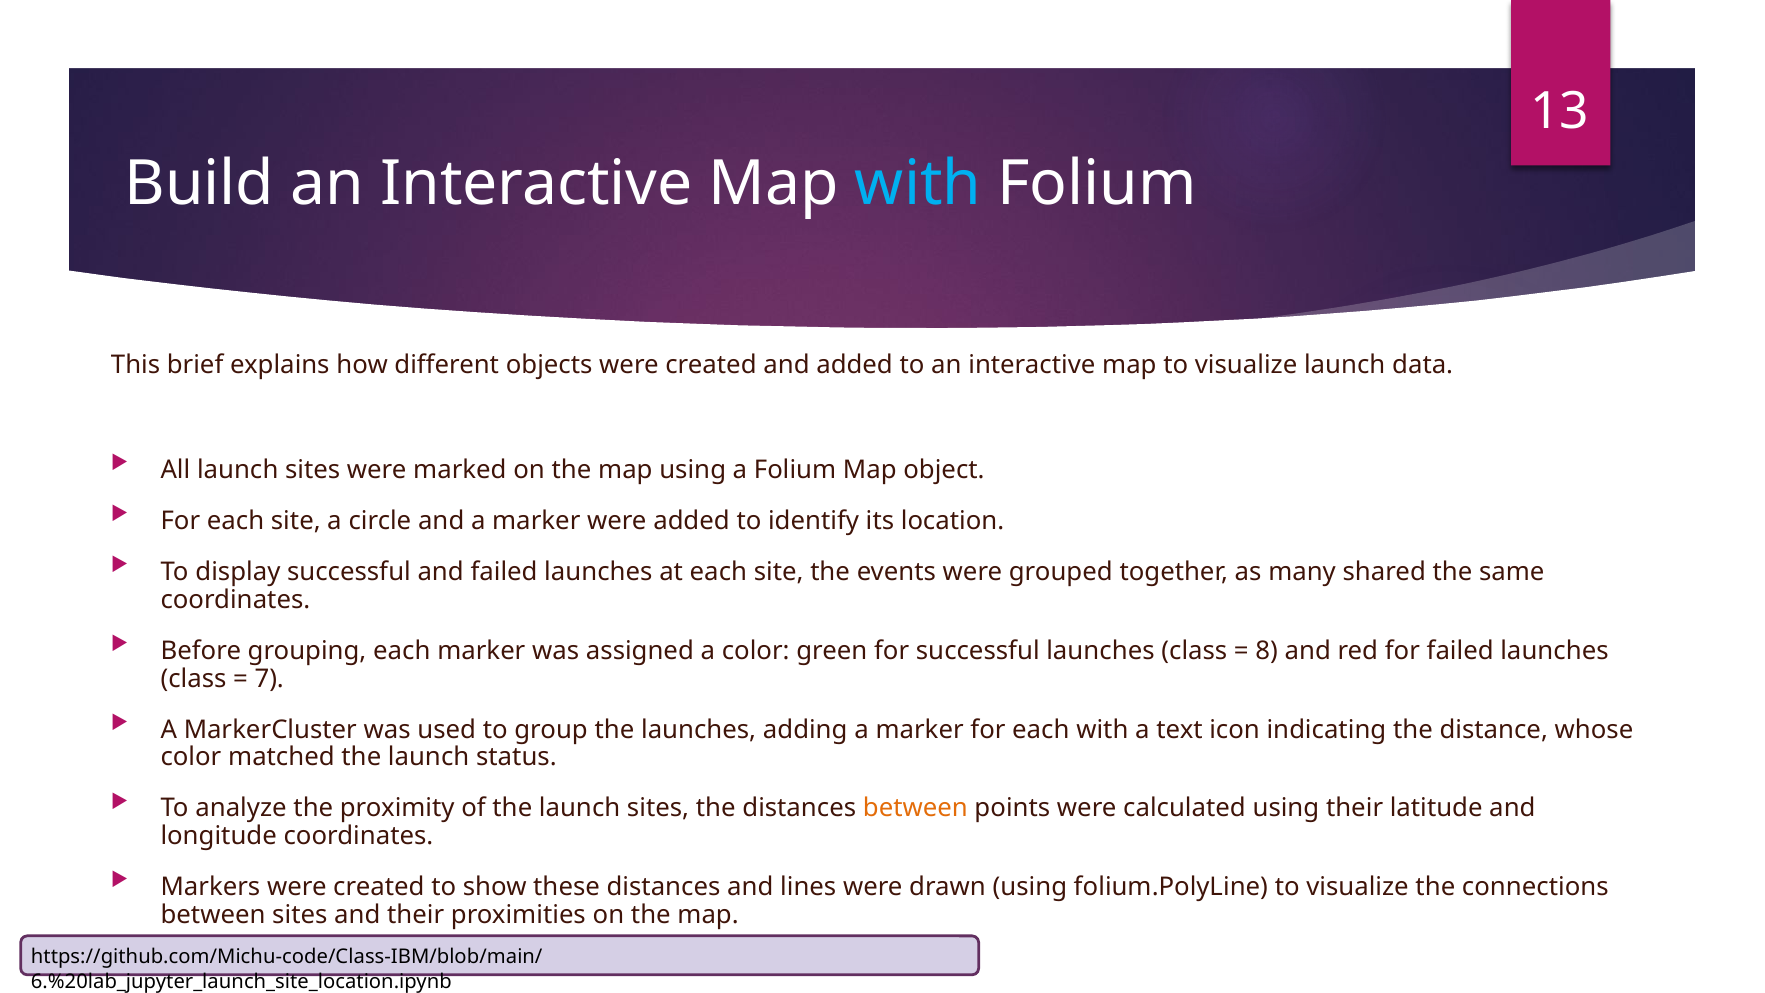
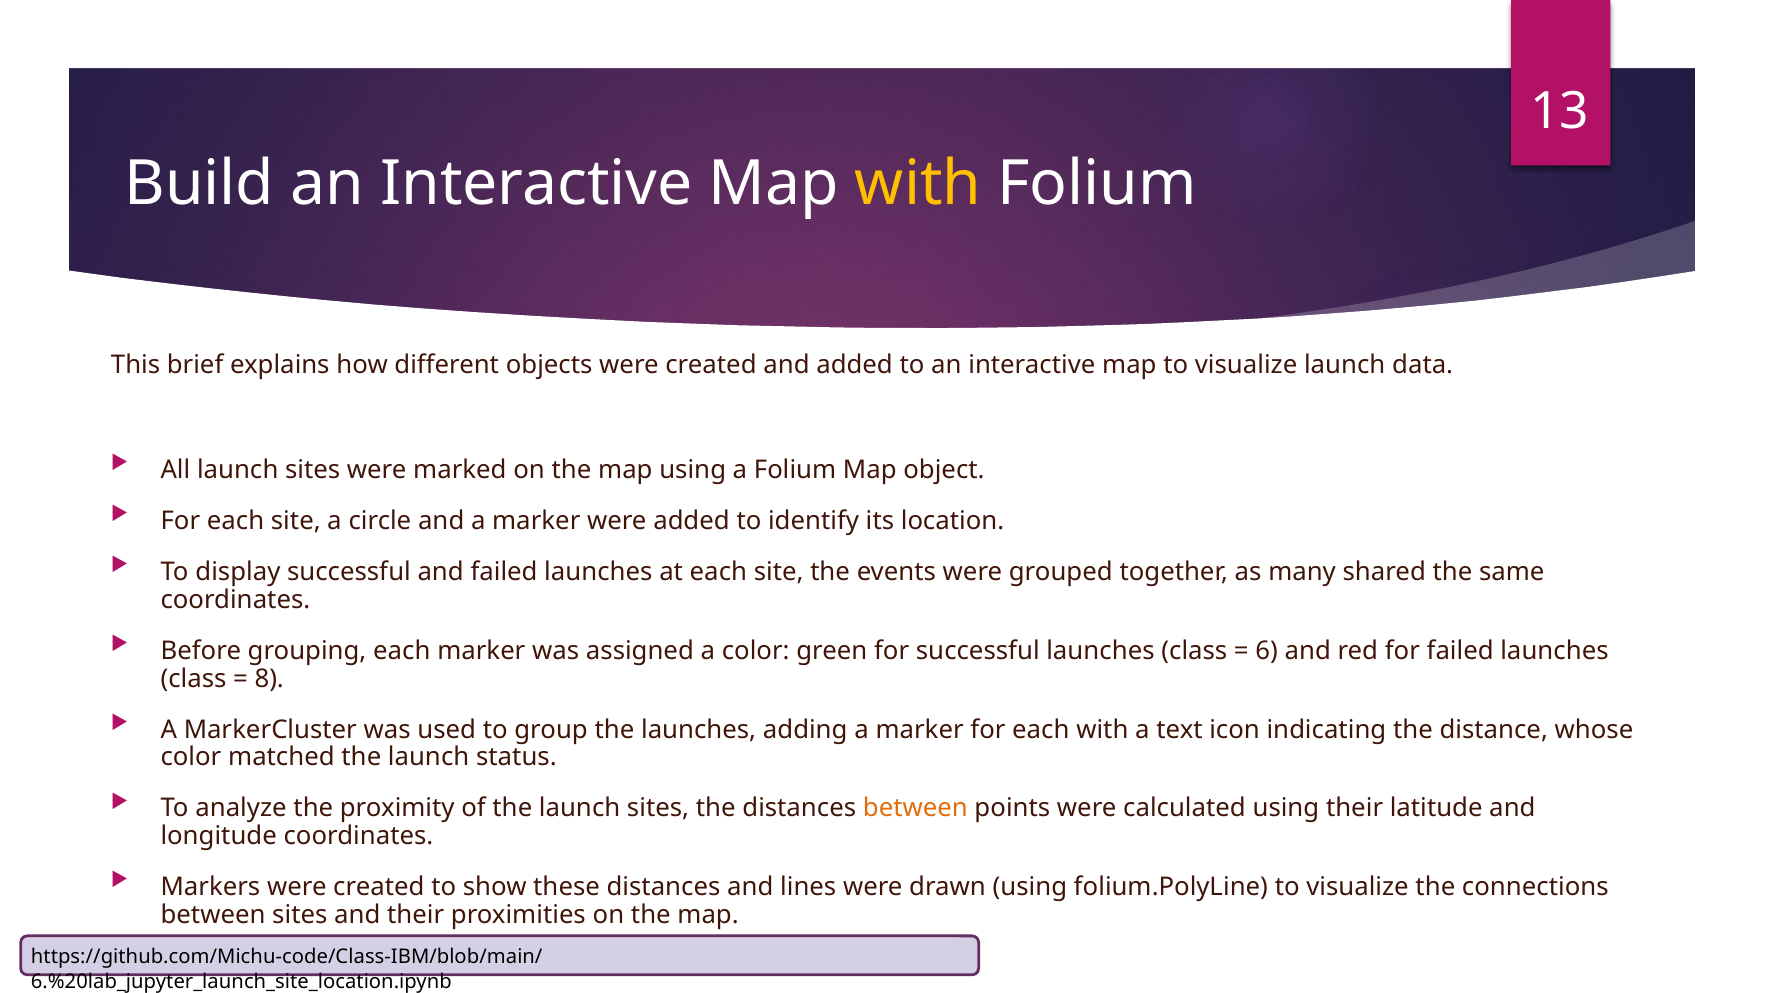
with at (918, 184) colour: light blue -> yellow
8: 8 -> 6
7: 7 -> 8
